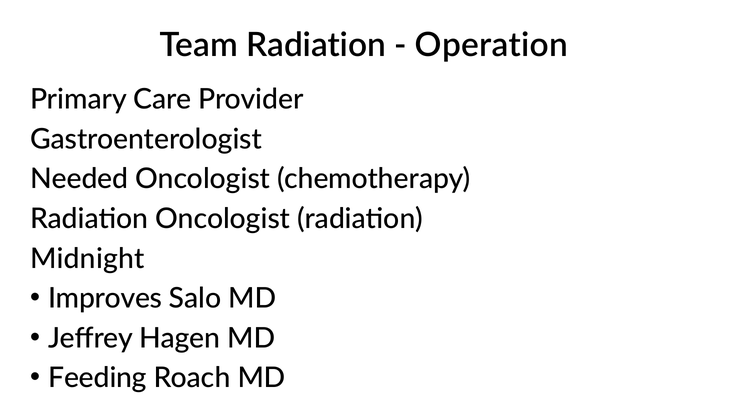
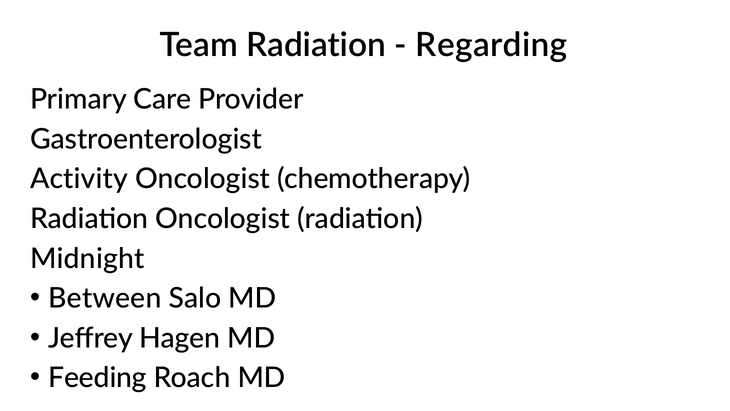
Operation: Operation -> Regarding
Needed: Needed -> Activity
Improves: Improves -> Between
